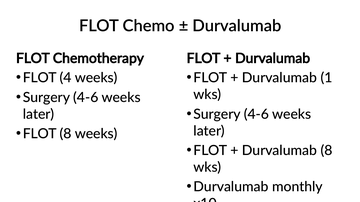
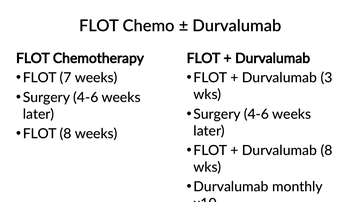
4: 4 -> 7
1: 1 -> 3
